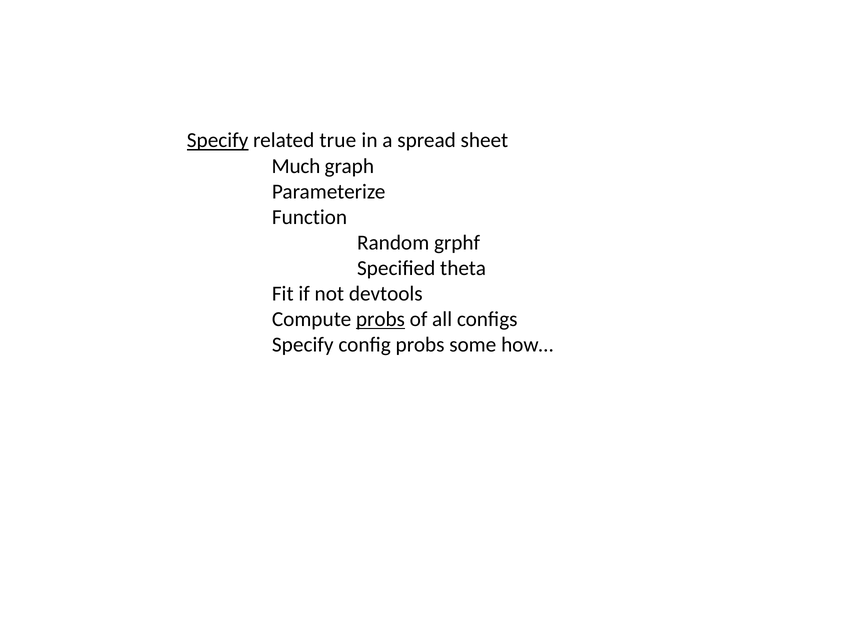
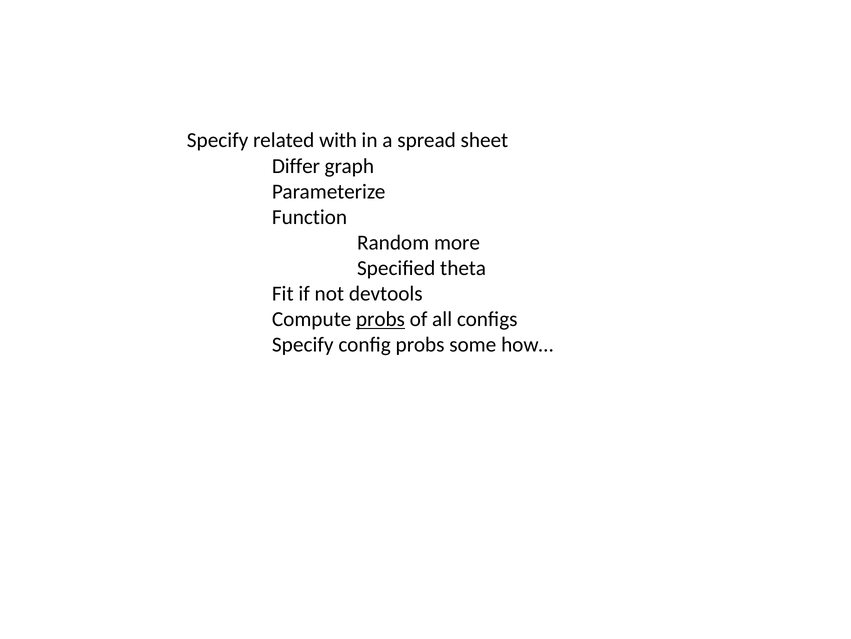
Specify at (218, 140) underline: present -> none
true: true -> with
Much: Much -> Differ
grphf: grphf -> more
